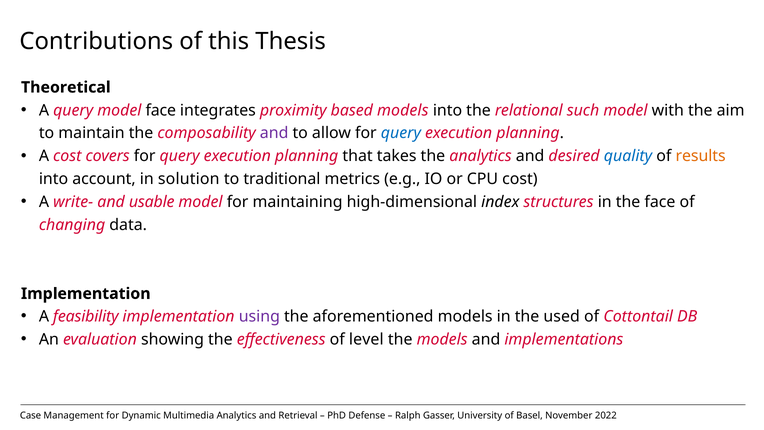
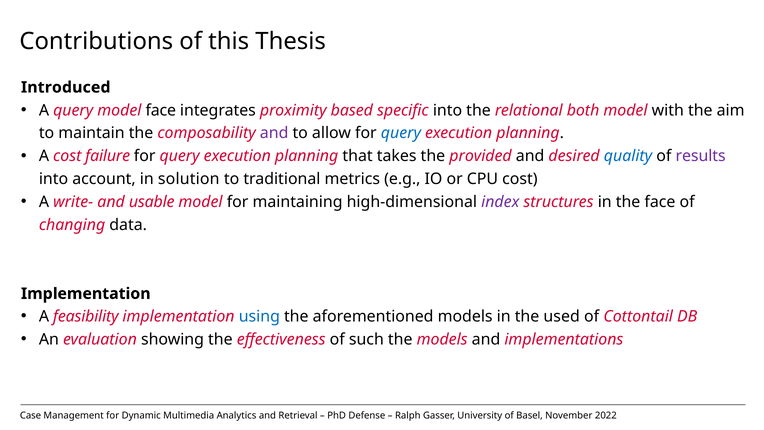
Theoretical: Theoretical -> Introduced
based models: models -> specific
such: such -> both
covers: covers -> failure
the analytics: analytics -> provided
results colour: orange -> purple
index colour: black -> purple
using colour: purple -> blue
level: level -> such
